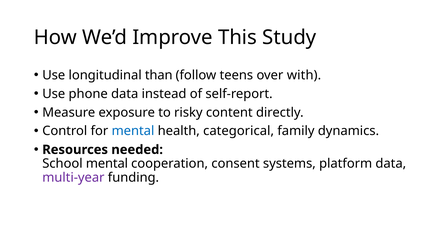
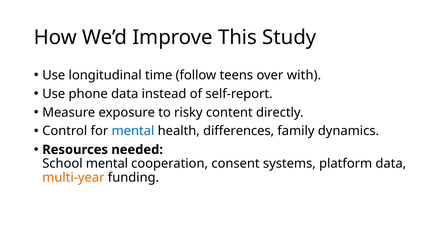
than: than -> time
categorical: categorical -> differences
multi-year colour: purple -> orange
